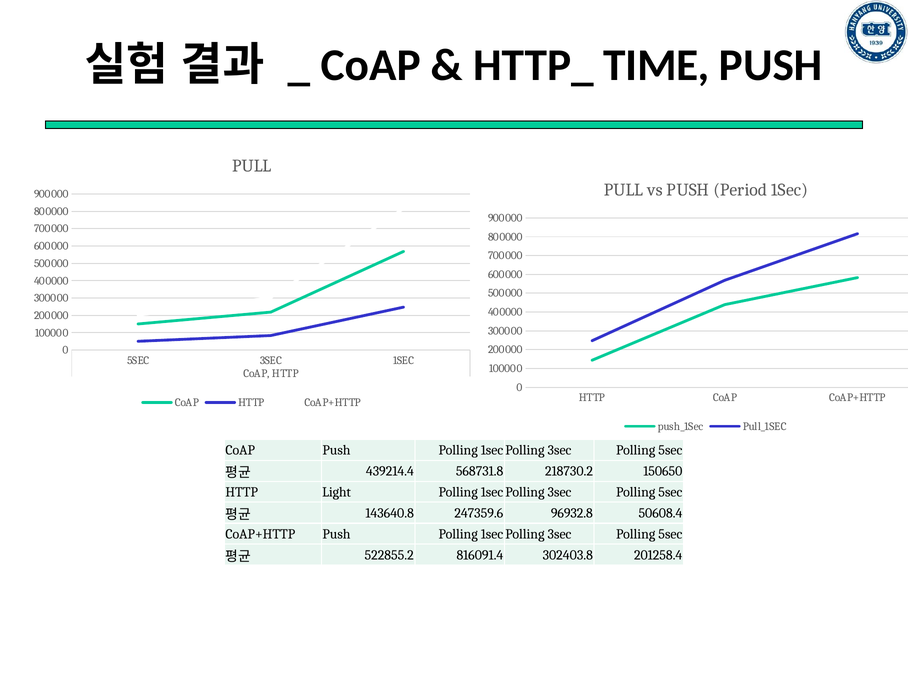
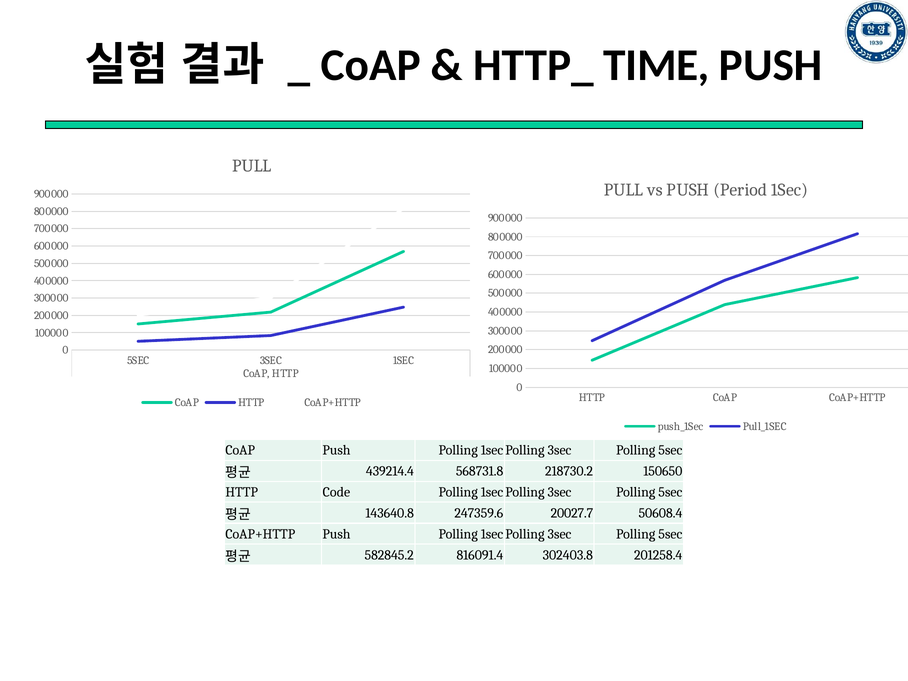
Light: Light -> Code
96932.8: 96932.8 -> 20027.7
522855.2: 522855.2 -> 582845.2
